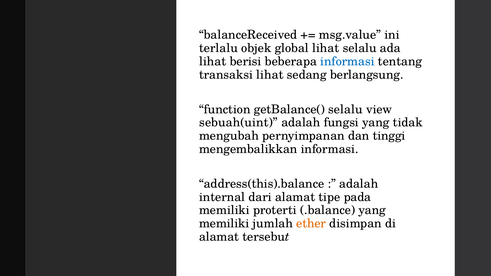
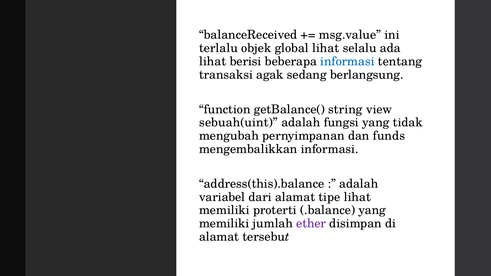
transaksi lihat: lihat -> agak
getBalance( selalu: selalu -> string
tinggi: tinggi -> funds
internal: internal -> variabel
tipe pada: pada -> lihat
ether colour: orange -> purple
